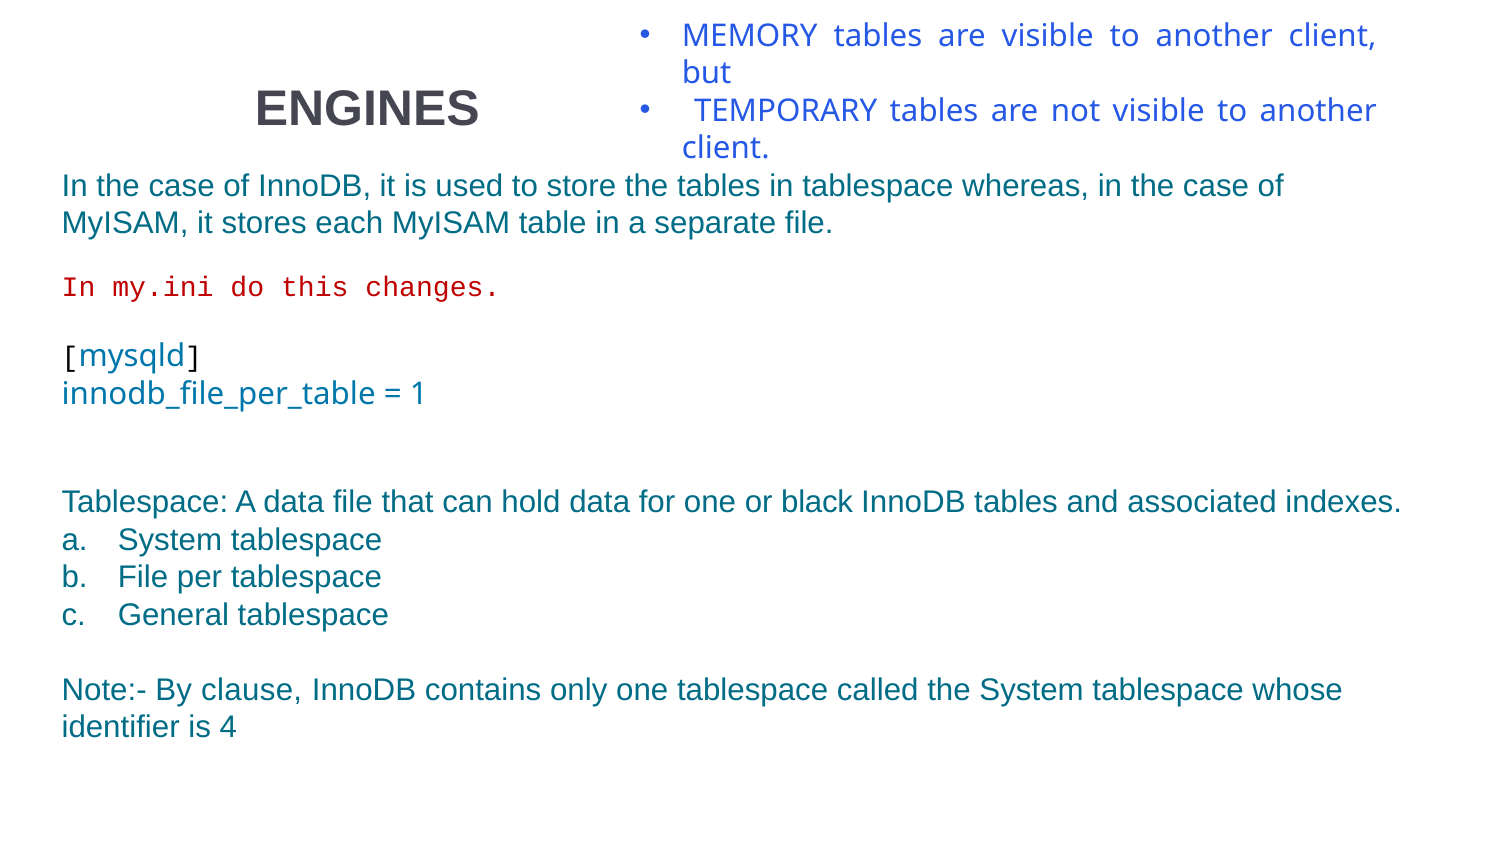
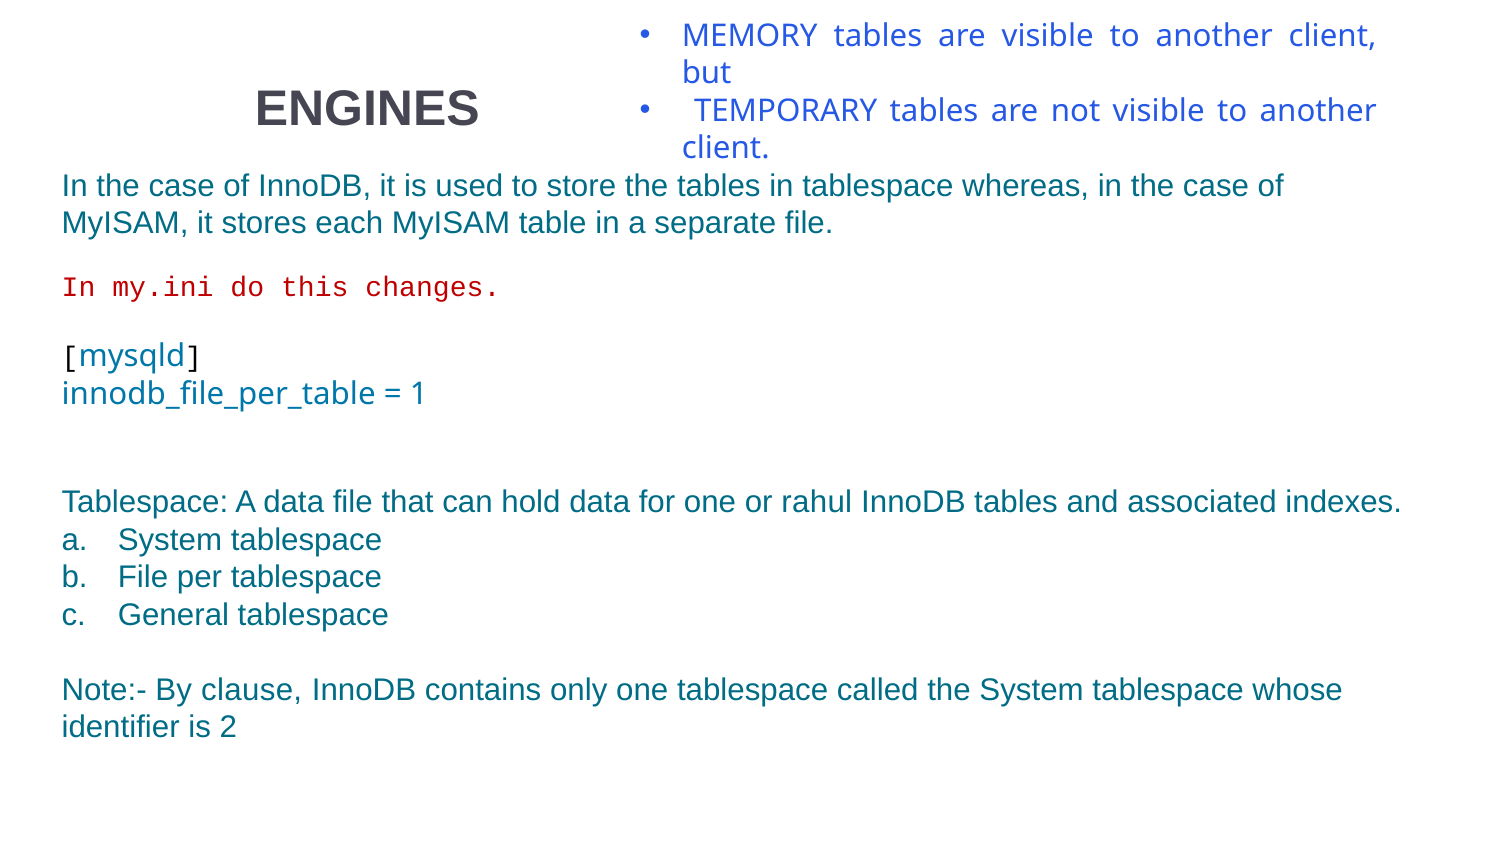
black: black -> rahul
4: 4 -> 2
